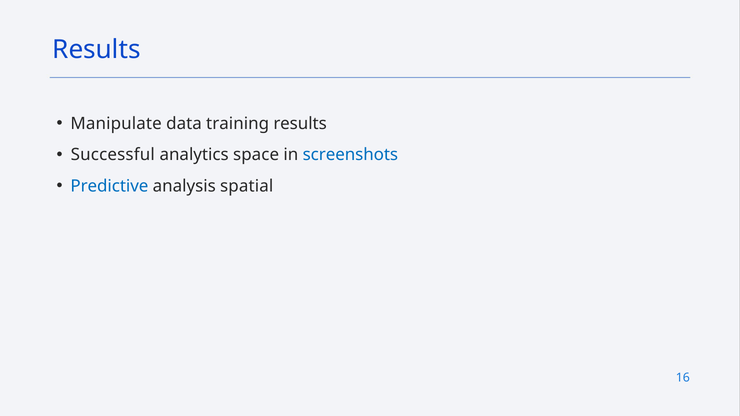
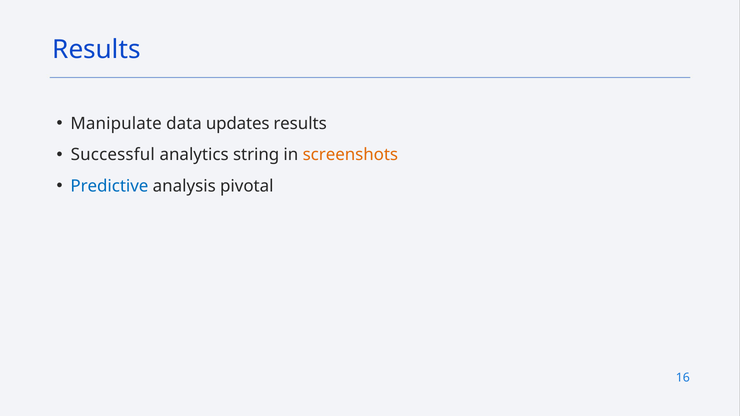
training: training -> updates
space: space -> string
screenshots colour: blue -> orange
spatial: spatial -> pivotal
